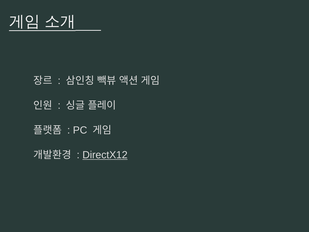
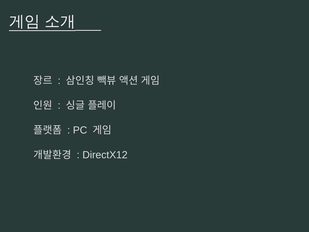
DirectX12 underline: present -> none
